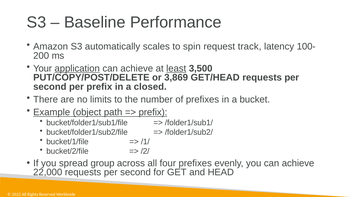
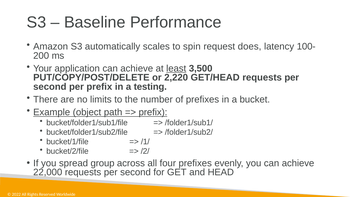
track: track -> does
application underline: present -> none
3,869: 3,869 -> 2,220
closed: closed -> testing
